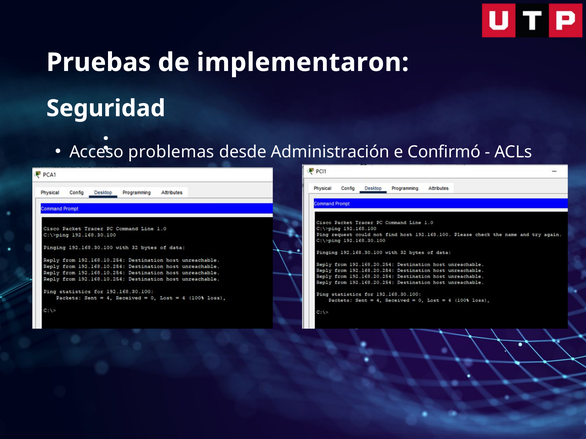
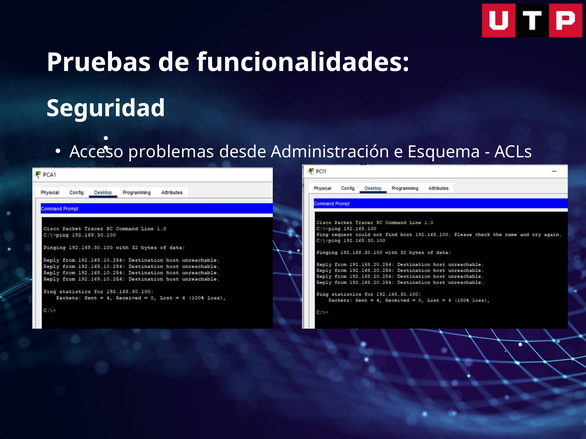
implementaron: implementaron -> funcionalidades
Confirmó: Confirmó -> Esquema
